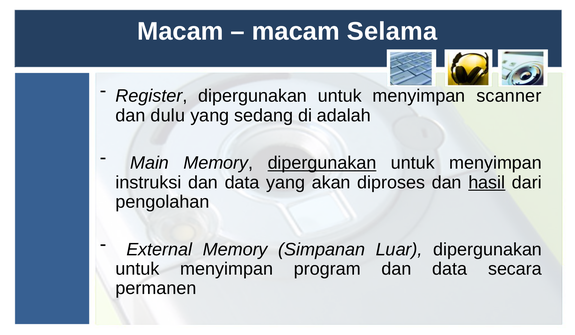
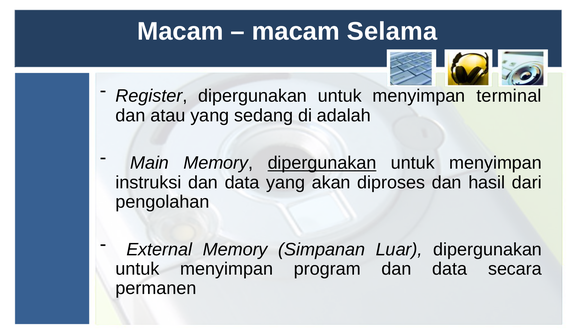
scanner: scanner -> terminal
dulu: dulu -> atau
hasil underline: present -> none
